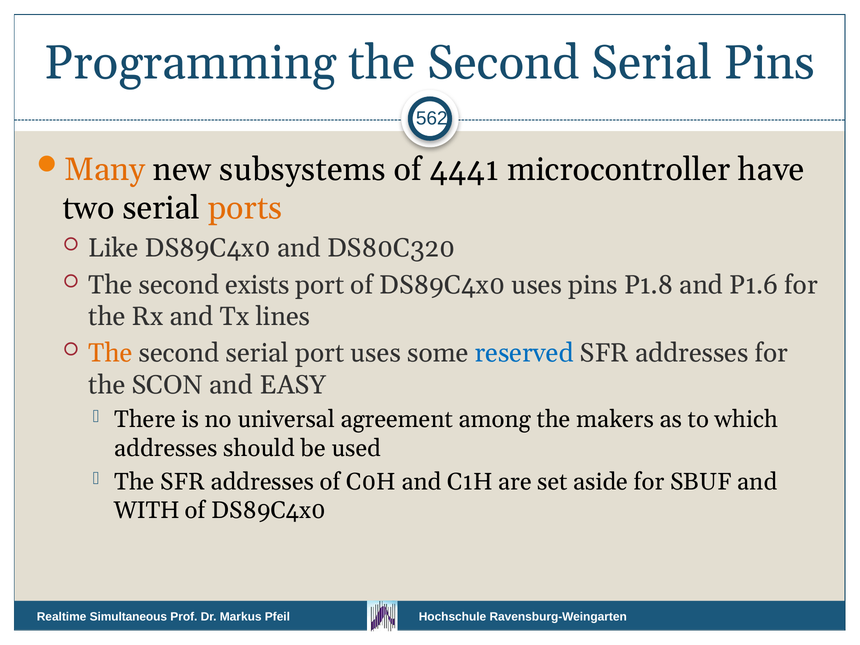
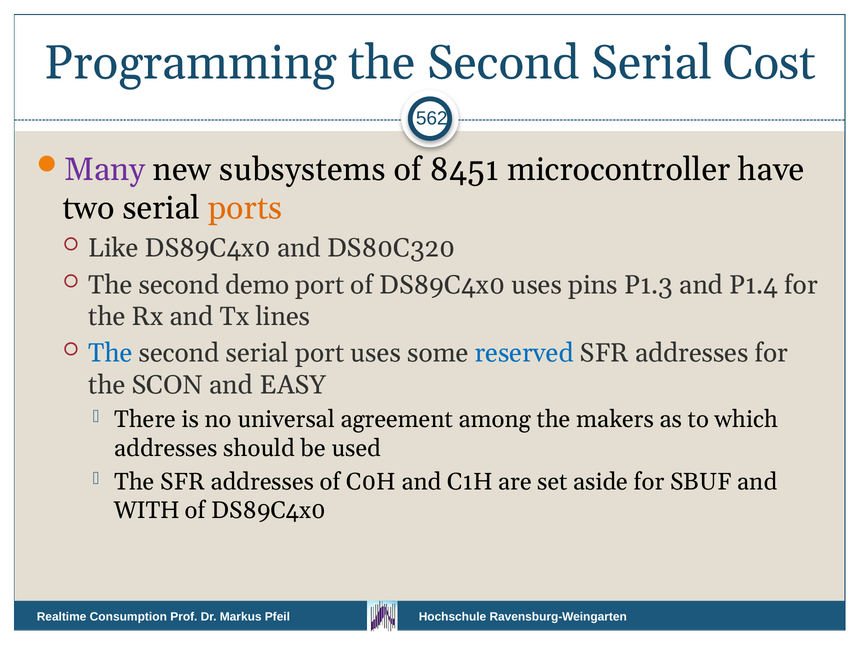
Serial Pins: Pins -> Cost
Many colour: orange -> purple
4441: 4441 -> 8451
exists: exists -> demo
P1.8: P1.8 -> P1.3
P1.6: P1.6 -> P1.4
The at (111, 353) colour: orange -> blue
Simultaneous: Simultaneous -> Consumption
